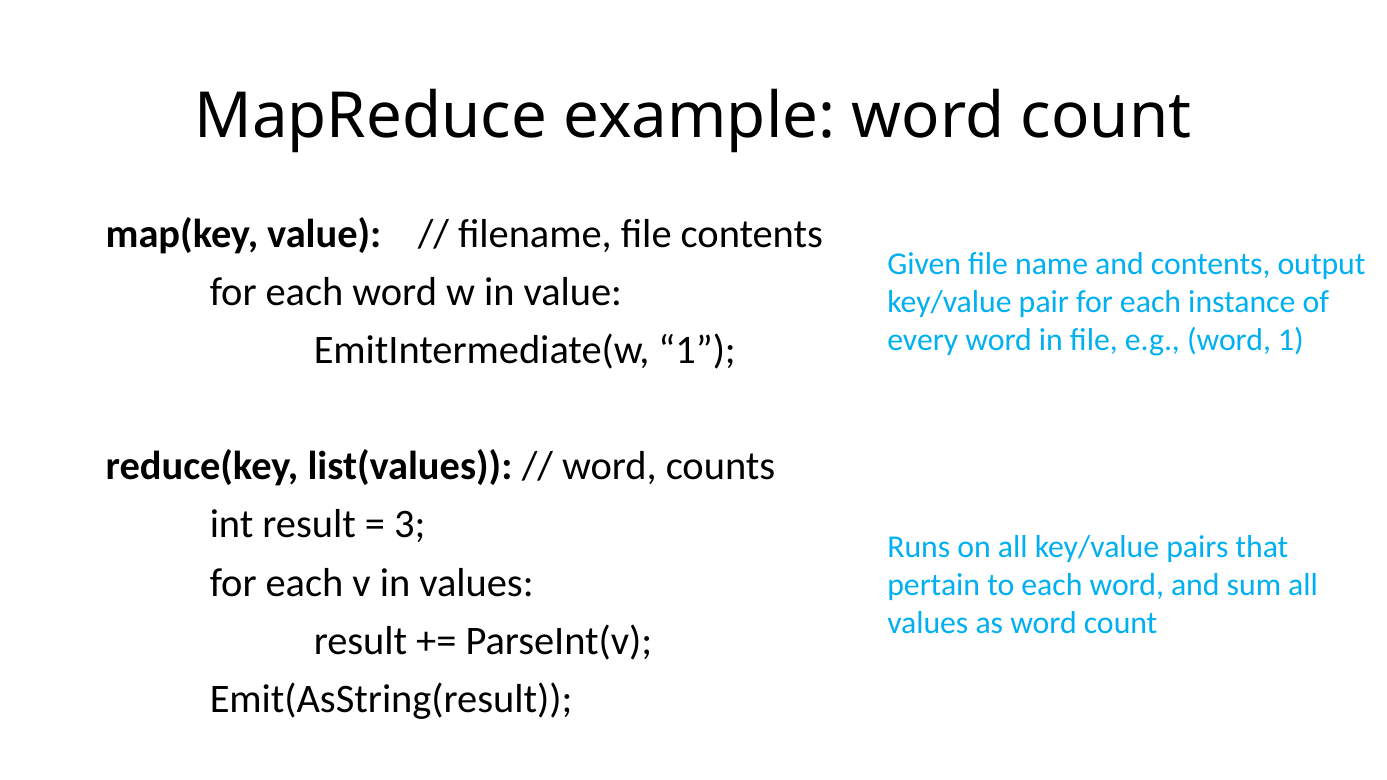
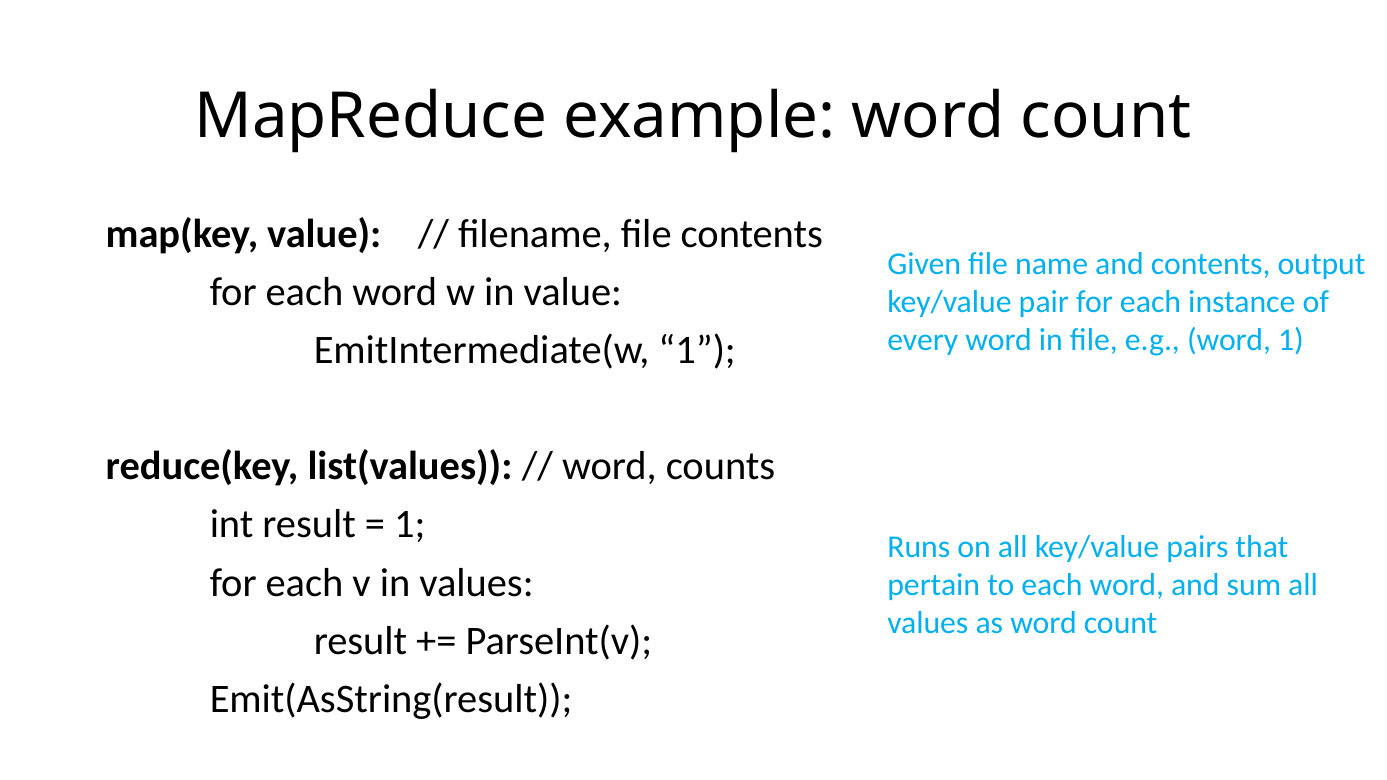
3 at (410, 525): 3 -> 1
